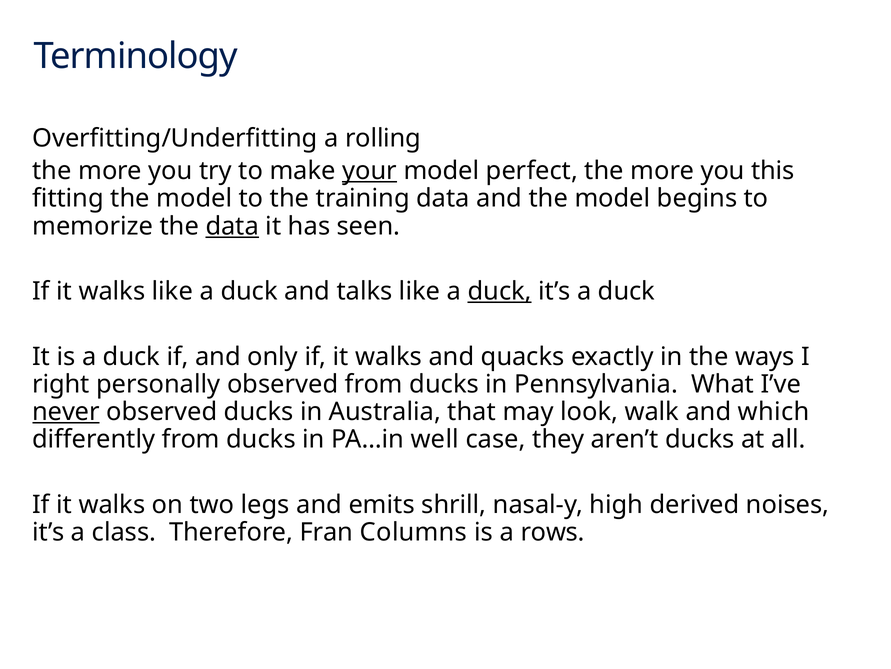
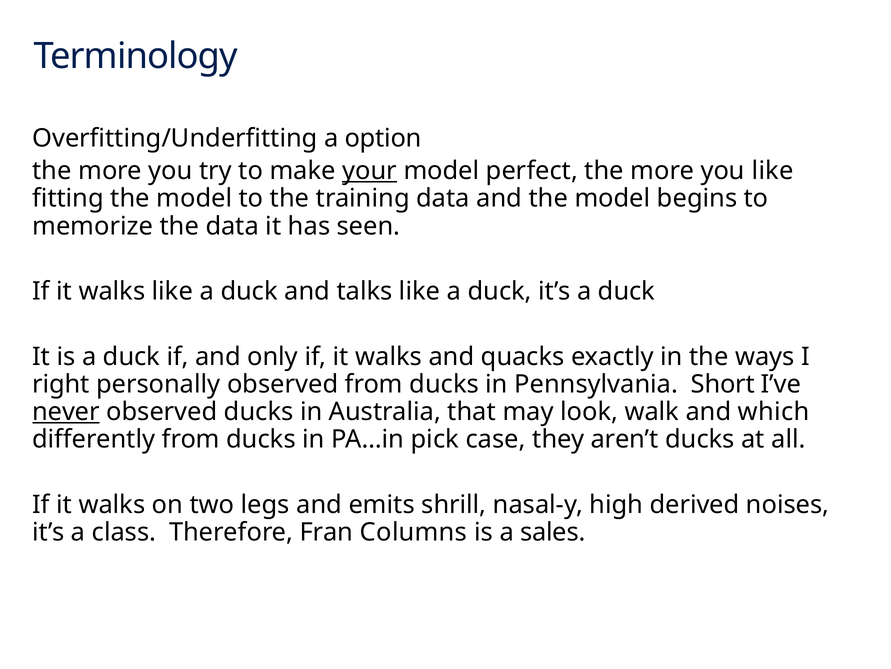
rolling: rolling -> option
you this: this -> like
data at (232, 226) underline: present -> none
duck at (500, 291) underline: present -> none
What: What -> Short
well: well -> pick
rows: rows -> sales
